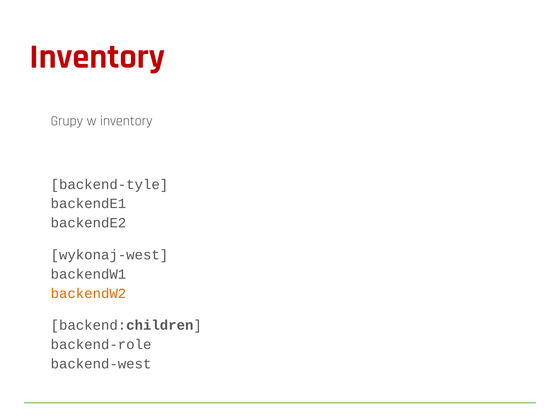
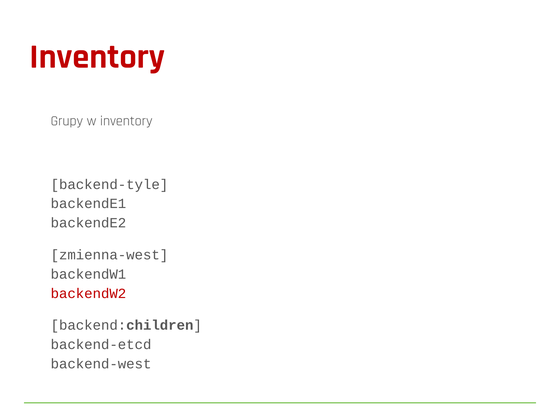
wykonaj-west: wykonaj-west -> zmienna-west
backendW2 colour: orange -> red
backend-role: backend-role -> backend-etcd
